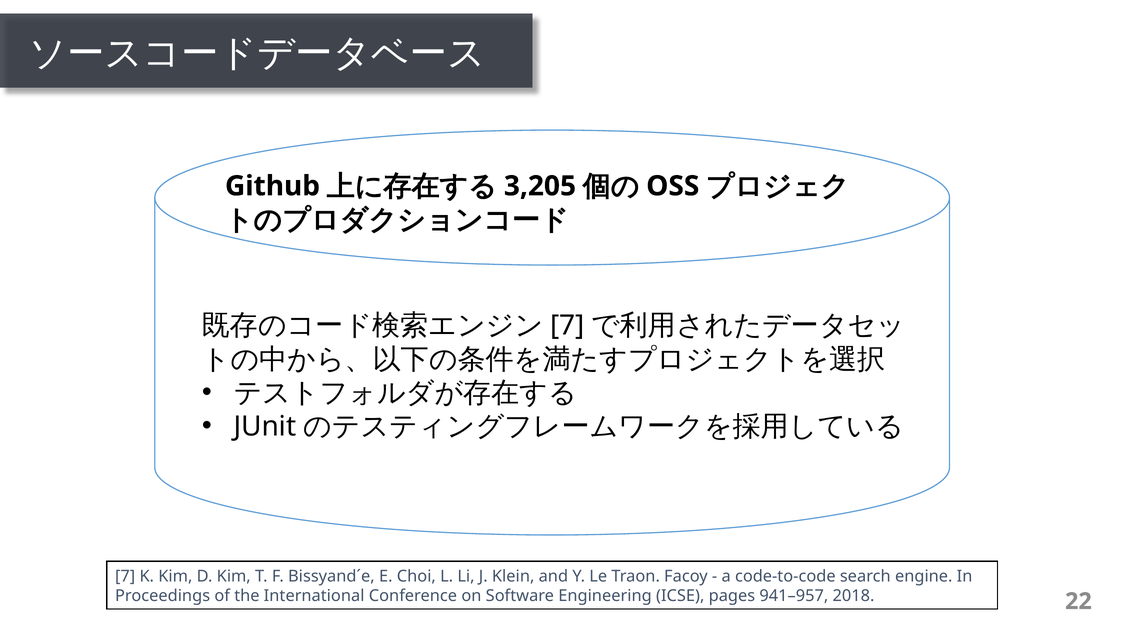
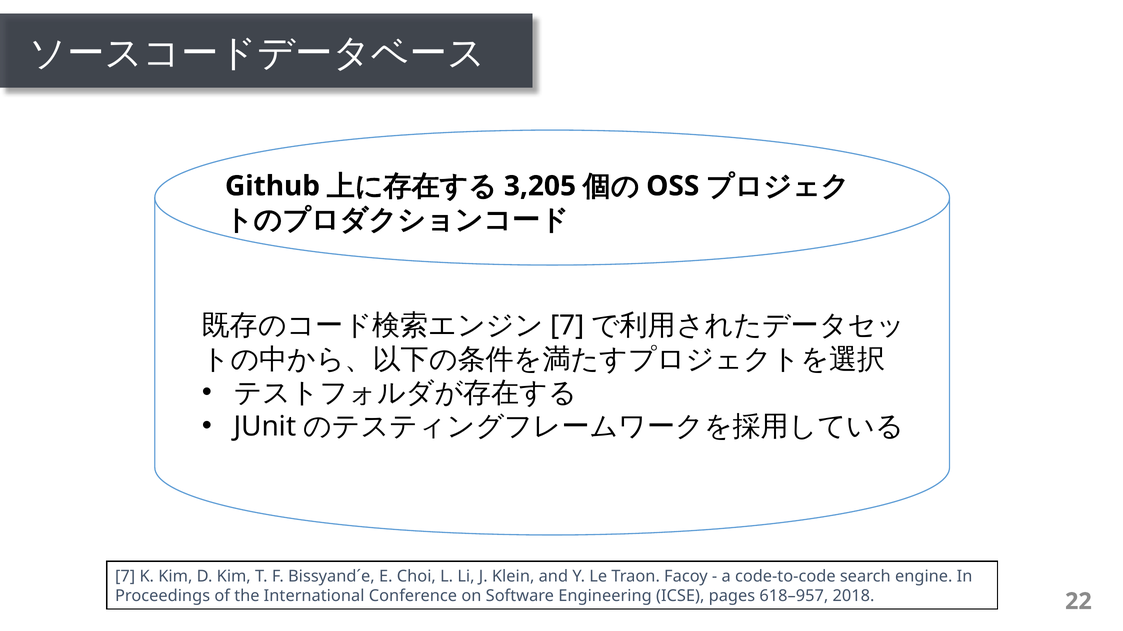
941–957: 941–957 -> 618–957
